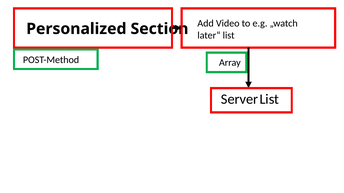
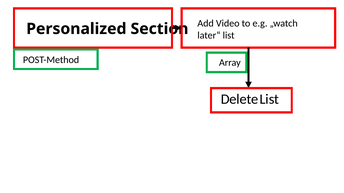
Server: Server -> Delete
